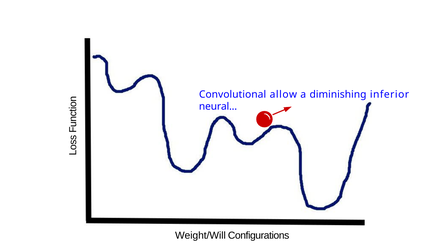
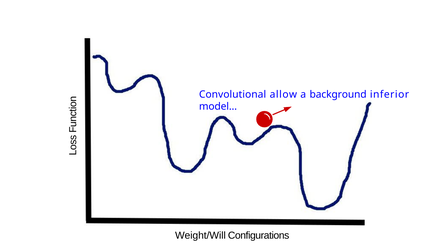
diminishing: diminishing -> background
neural: neural -> model
